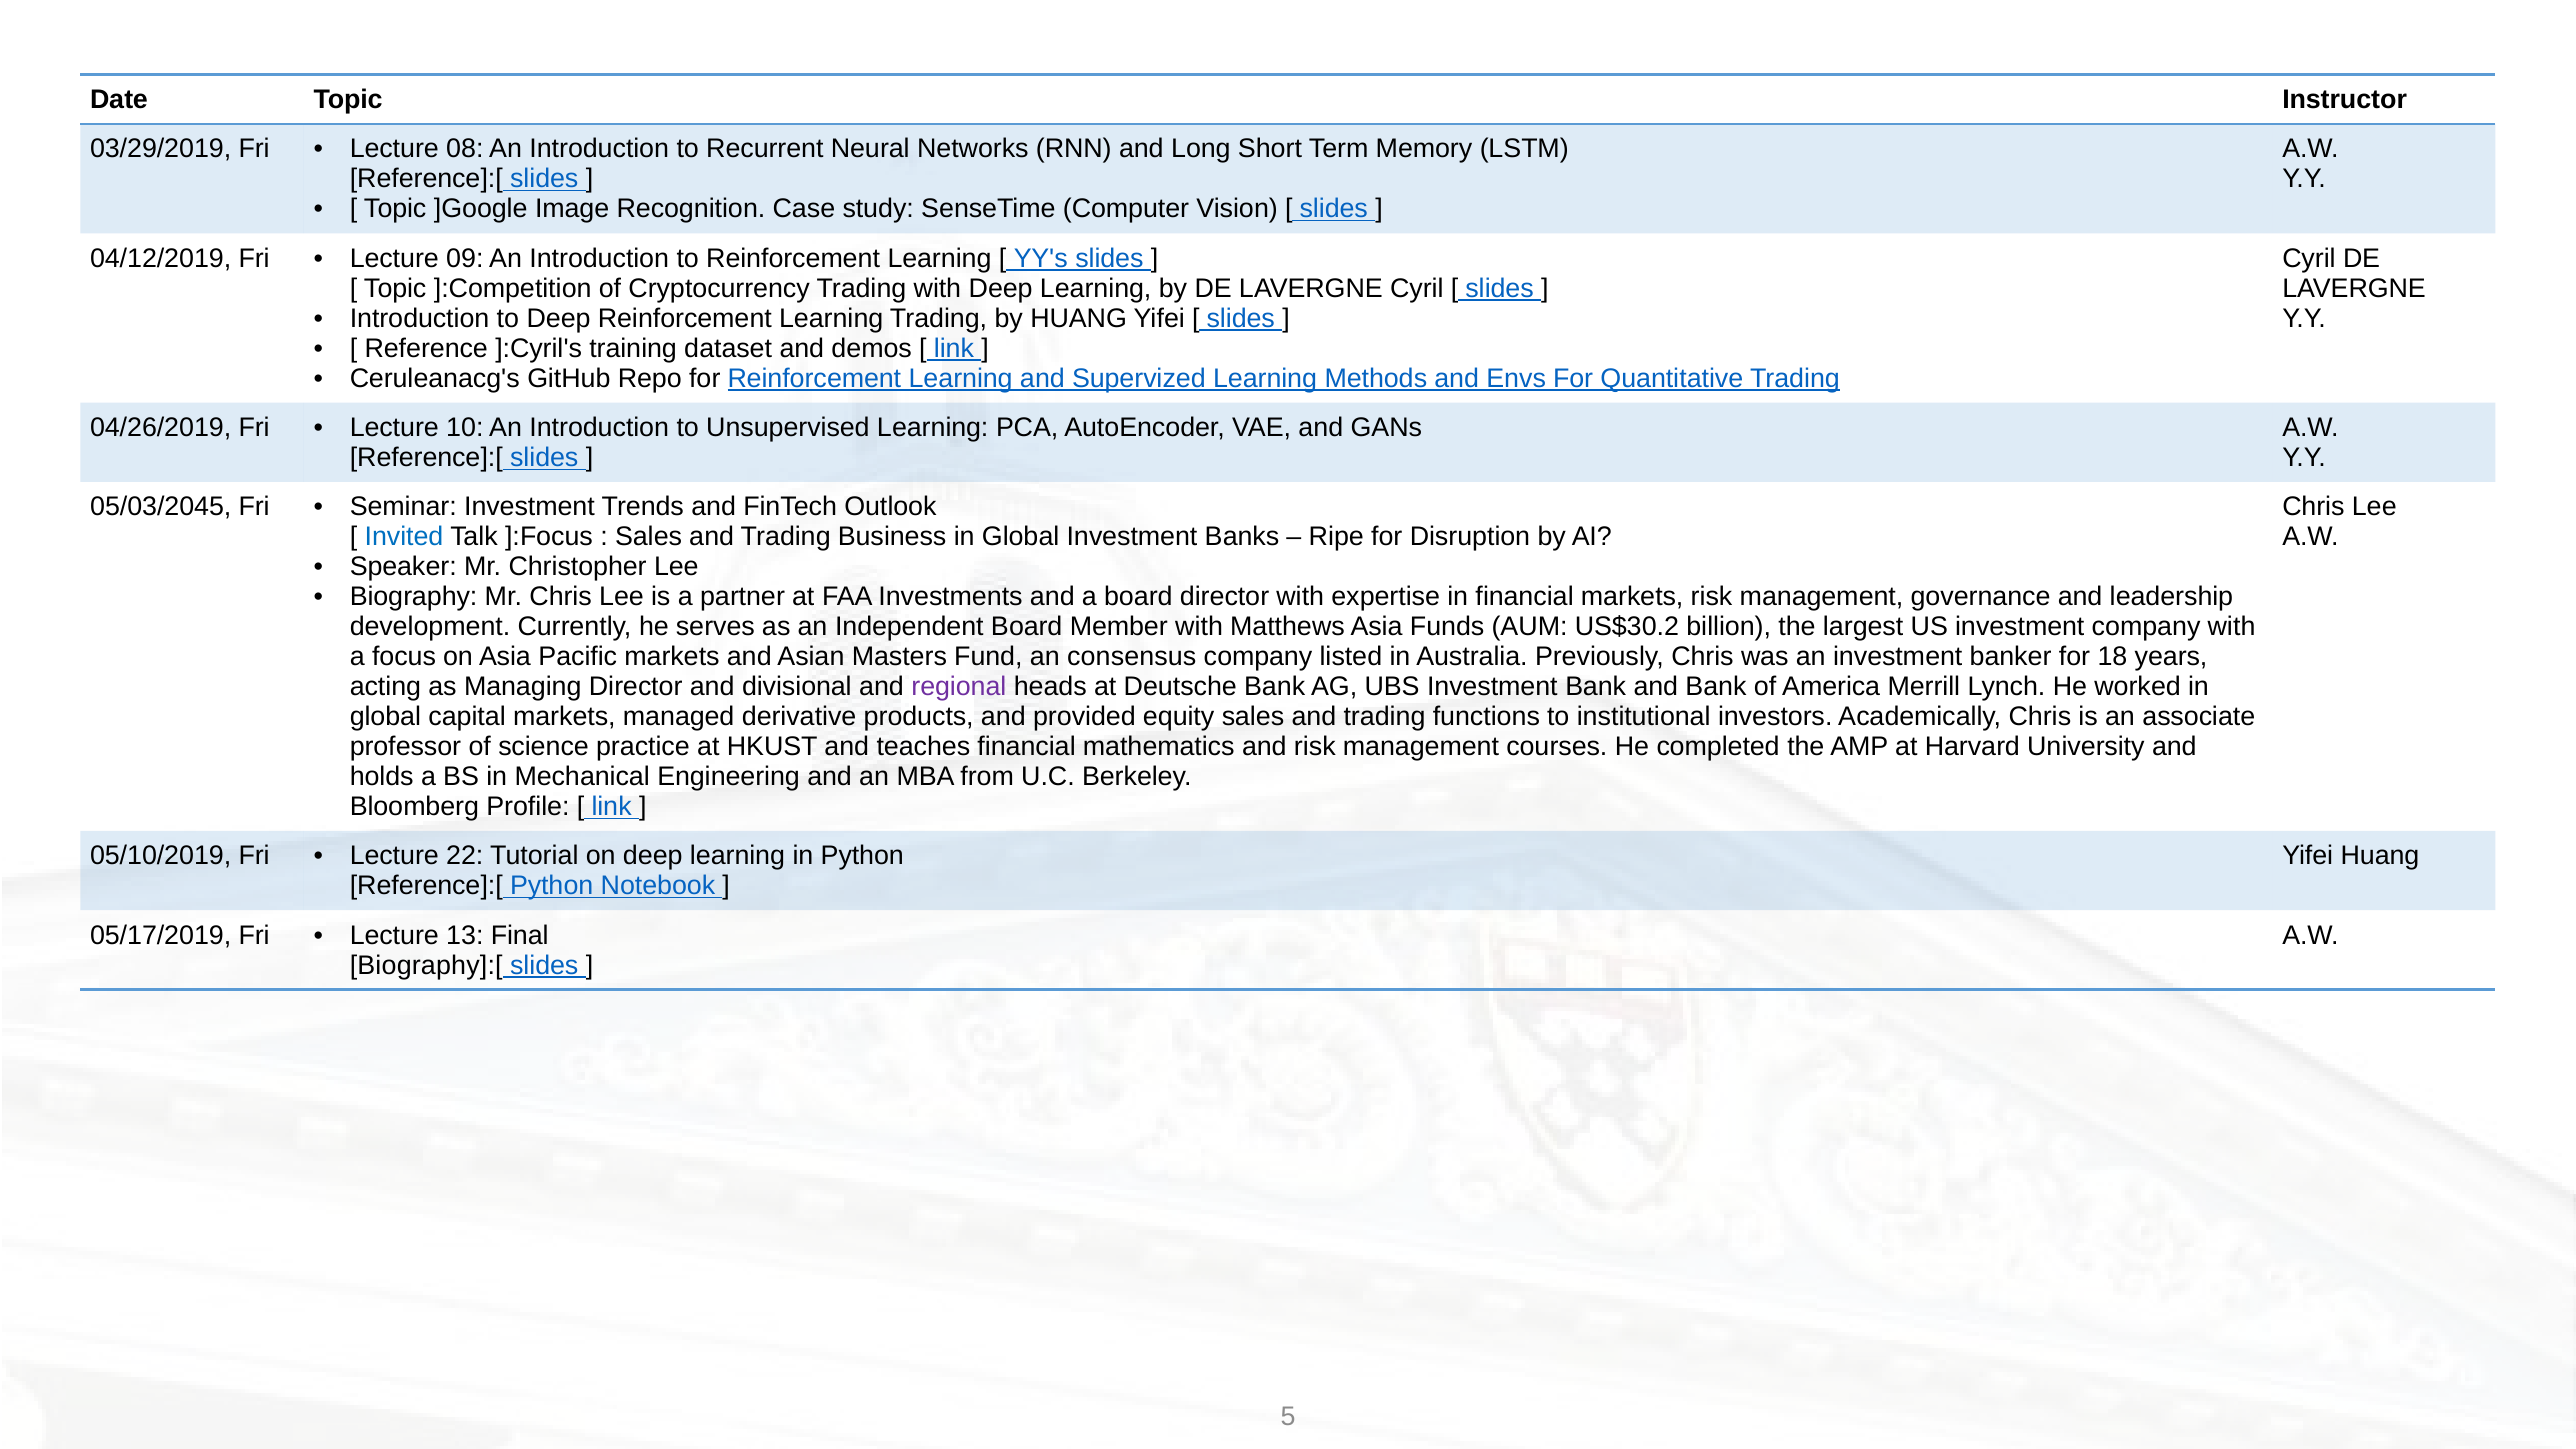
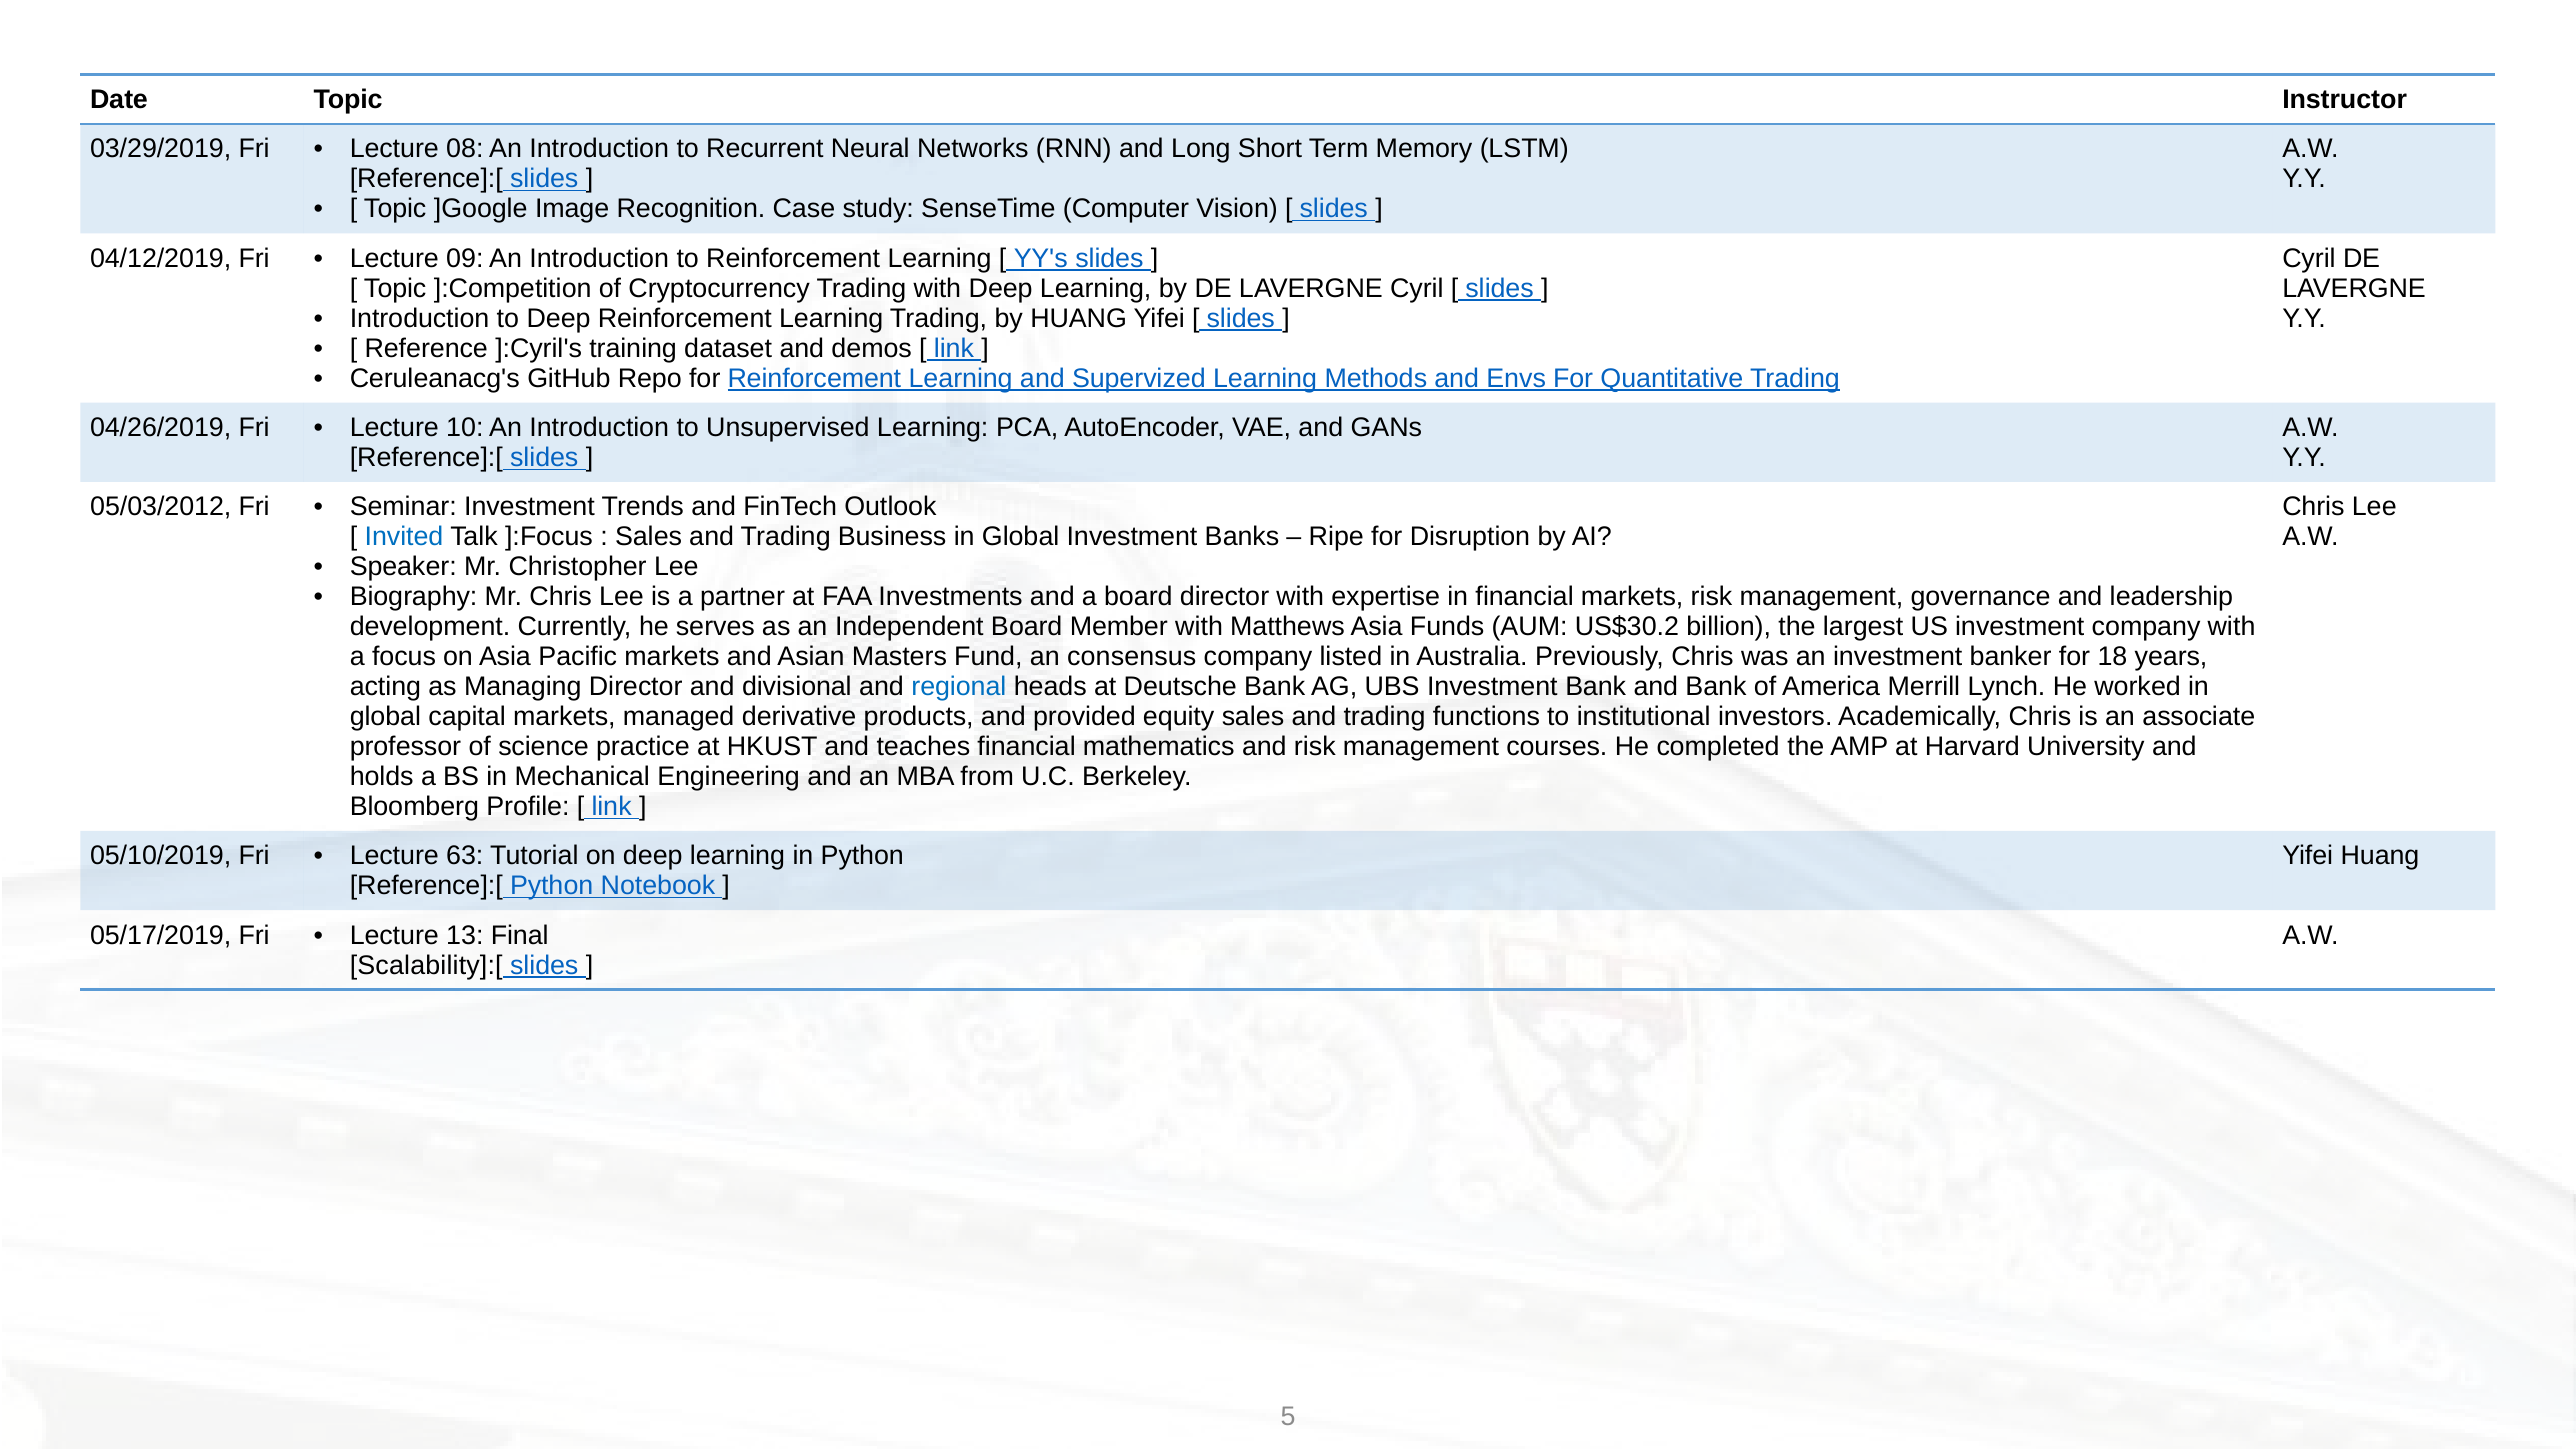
05/03/2045: 05/03/2045 -> 05/03/2012
regional colour: purple -> blue
22: 22 -> 63
Biography]:[: Biography]:[ -> Scalability]:[
